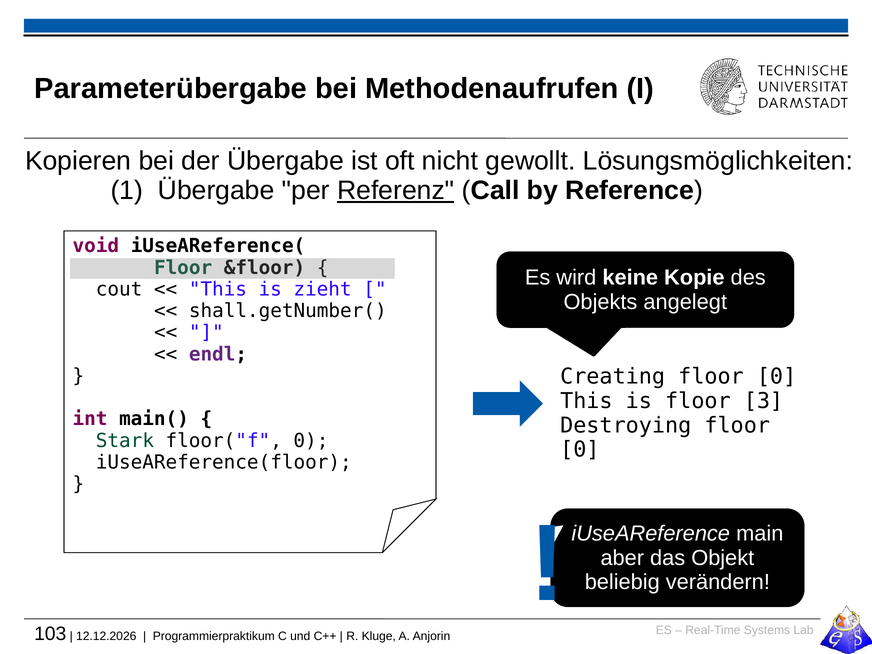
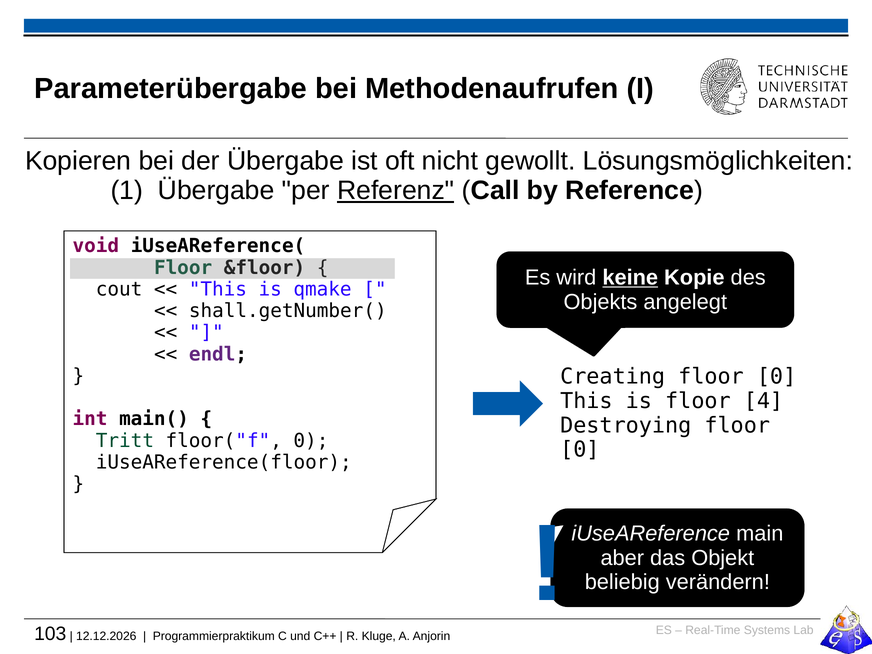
keine underline: none -> present
zieht: zieht -> qmake
3: 3 -> 4
Stark: Stark -> Tritt
